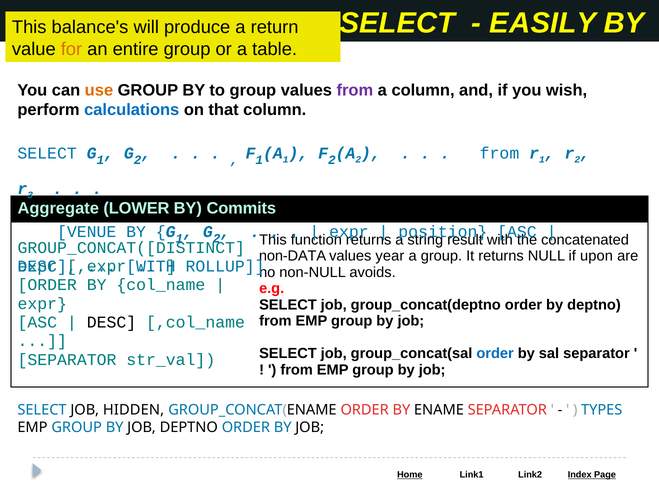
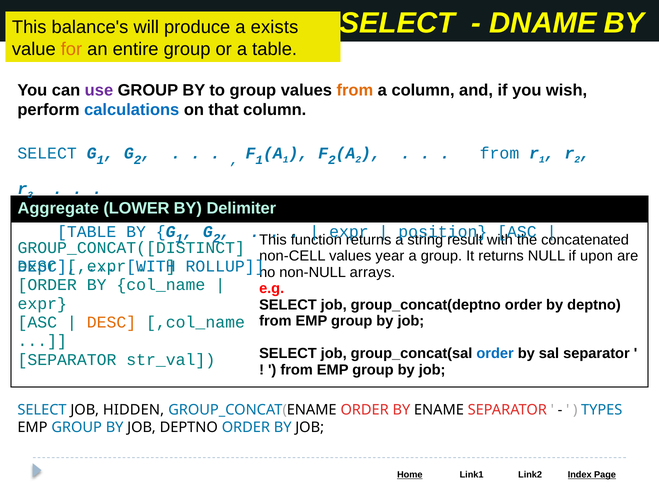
EASILY: EASILY -> DNAME
return: return -> exists
use colour: orange -> purple
from at (355, 90) colour: purple -> orange
Commits: Commits -> Delimiter
VENUE at (87, 232): VENUE -> TABLE
non-DATA: non-DATA -> non-CELL
avoids: avoids -> arrays
DESC at (111, 322) colour: black -> orange
